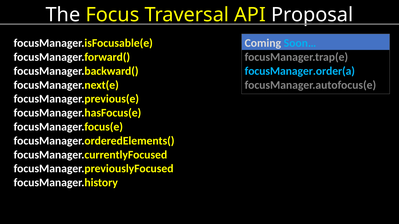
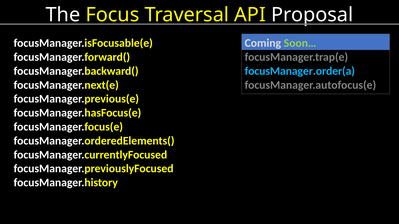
Soon… colour: light blue -> light green
